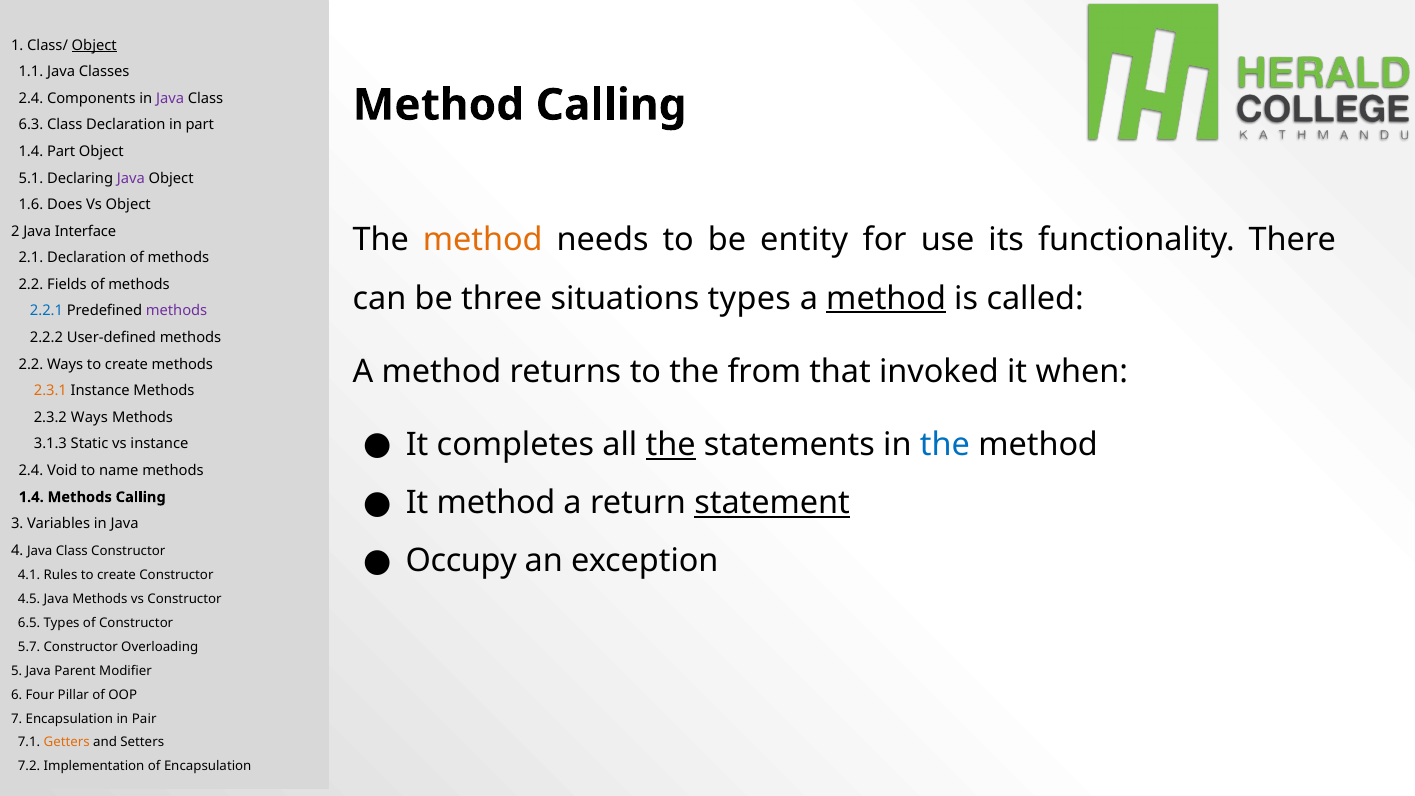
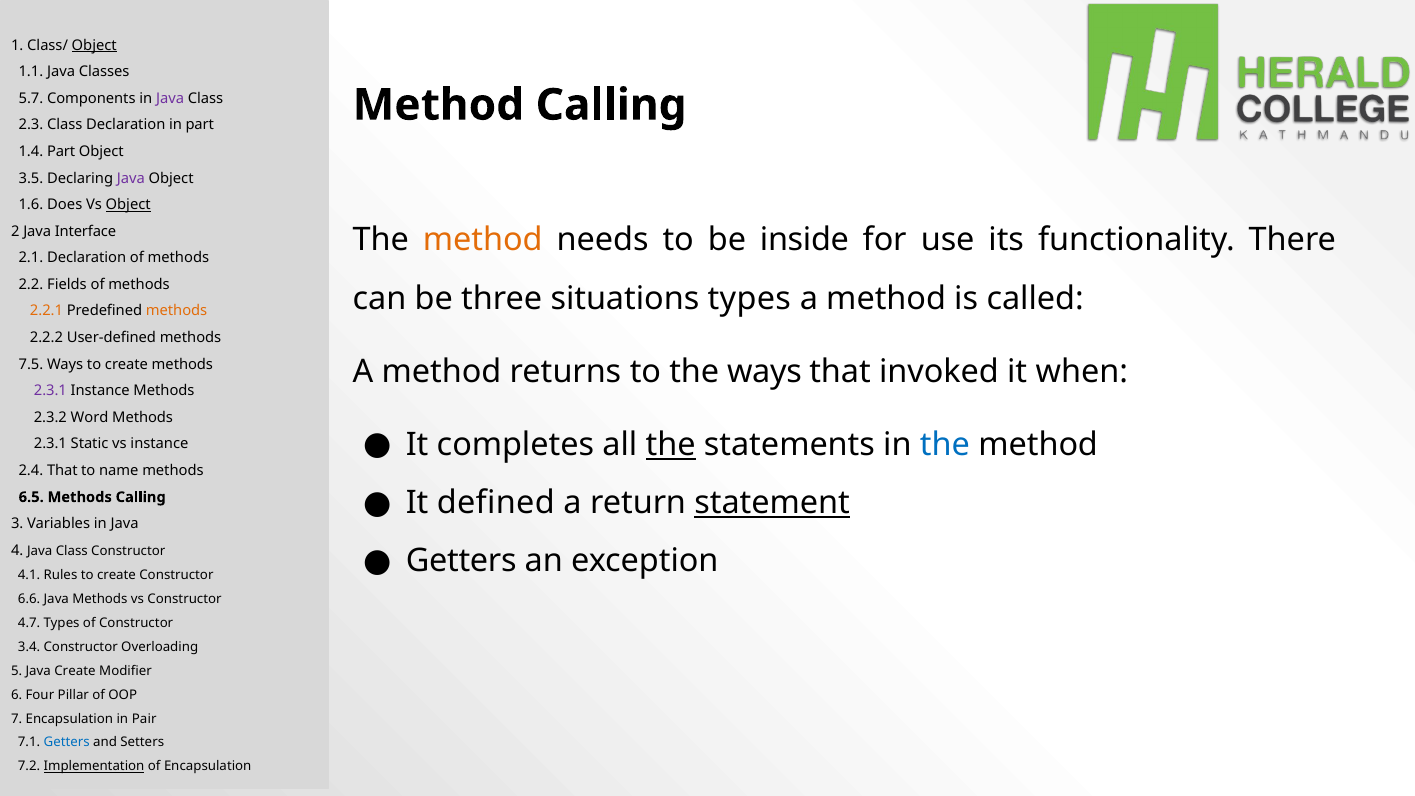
2.4 at (31, 98): 2.4 -> 5.7
6.3: 6.3 -> 2.3
5.1: 5.1 -> 3.5
Object at (128, 205) underline: none -> present
entity: entity -> inside
method at (886, 298) underline: present -> none
2.2.1 colour: blue -> orange
methods at (177, 311) colour: purple -> orange
2.2 at (31, 364): 2.2 -> 7.5
the from: from -> ways
2.3.1 at (50, 391) colour: orange -> purple
2.3.2 Ways: Ways -> Word
3.1.3 at (50, 444): 3.1.3 -> 2.3.1
2.4 Void: Void -> That
It method: method -> defined
1.4 at (31, 497): 1.4 -> 6.5
Occupy at (461, 561): Occupy -> Getters
4.5: 4.5 -> 6.6
6.5: 6.5 -> 4.7
5.7: 5.7 -> 3.4
Java Parent: Parent -> Create
Getters at (67, 743) colour: orange -> blue
Implementation underline: none -> present
